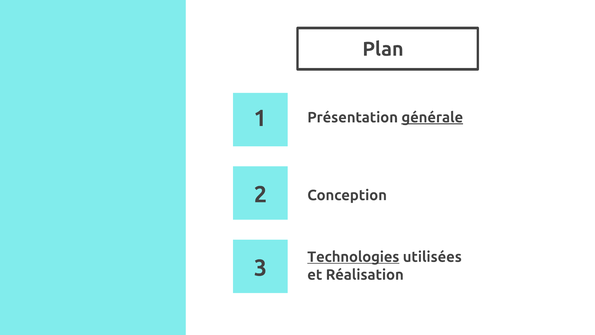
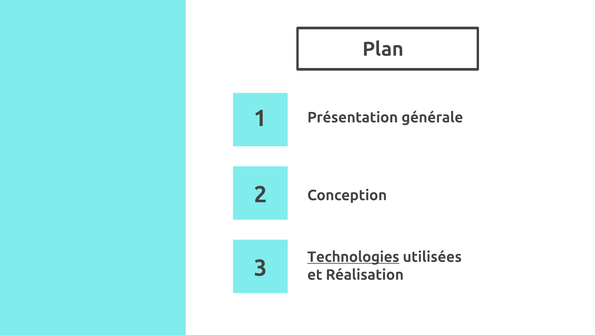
générale underline: present -> none
